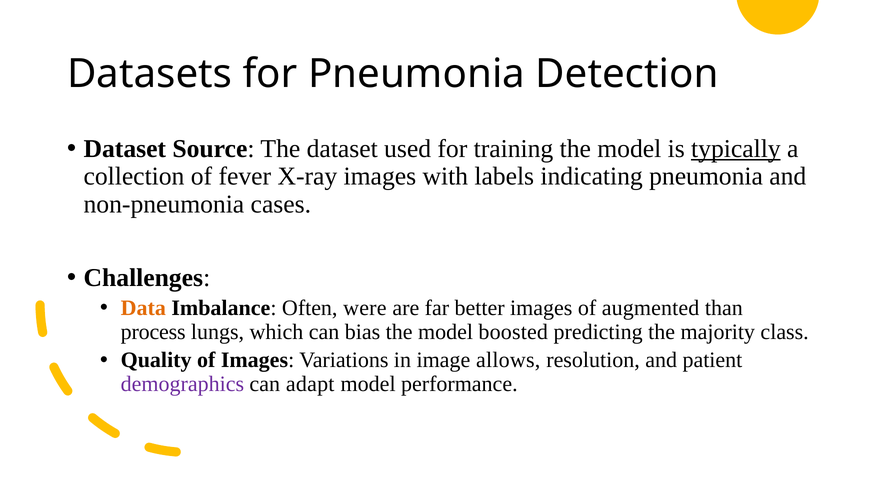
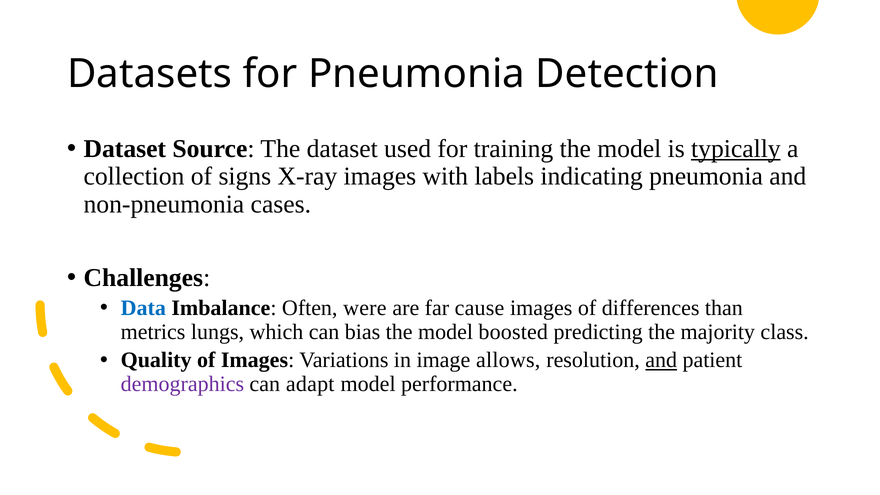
fever: fever -> signs
Data colour: orange -> blue
better: better -> cause
augmented: augmented -> differences
process: process -> metrics
and at (661, 360) underline: none -> present
